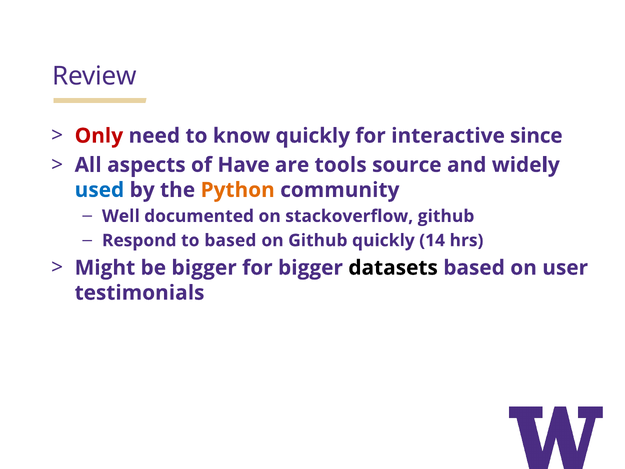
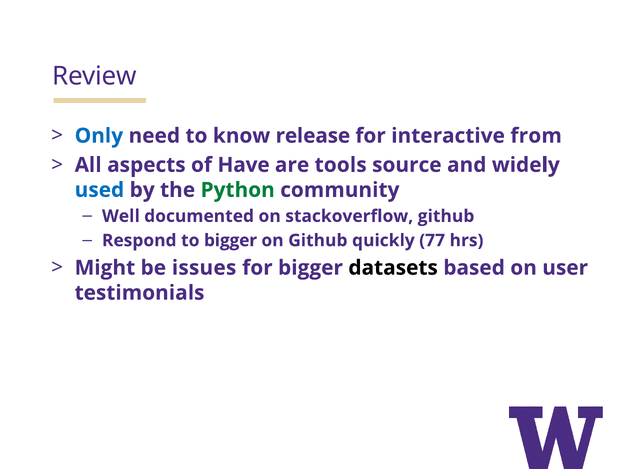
Only colour: red -> blue
know quickly: quickly -> release
since: since -> from
Python colour: orange -> green
to based: based -> bigger
14: 14 -> 77
be bigger: bigger -> issues
